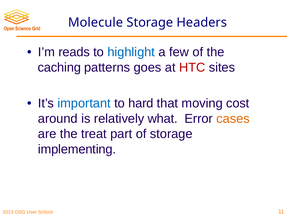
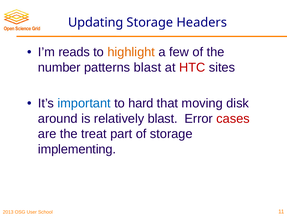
Molecule: Molecule -> Updating
highlight colour: blue -> orange
caching: caching -> number
patterns goes: goes -> blast
cost: cost -> disk
relatively what: what -> blast
cases colour: orange -> red
